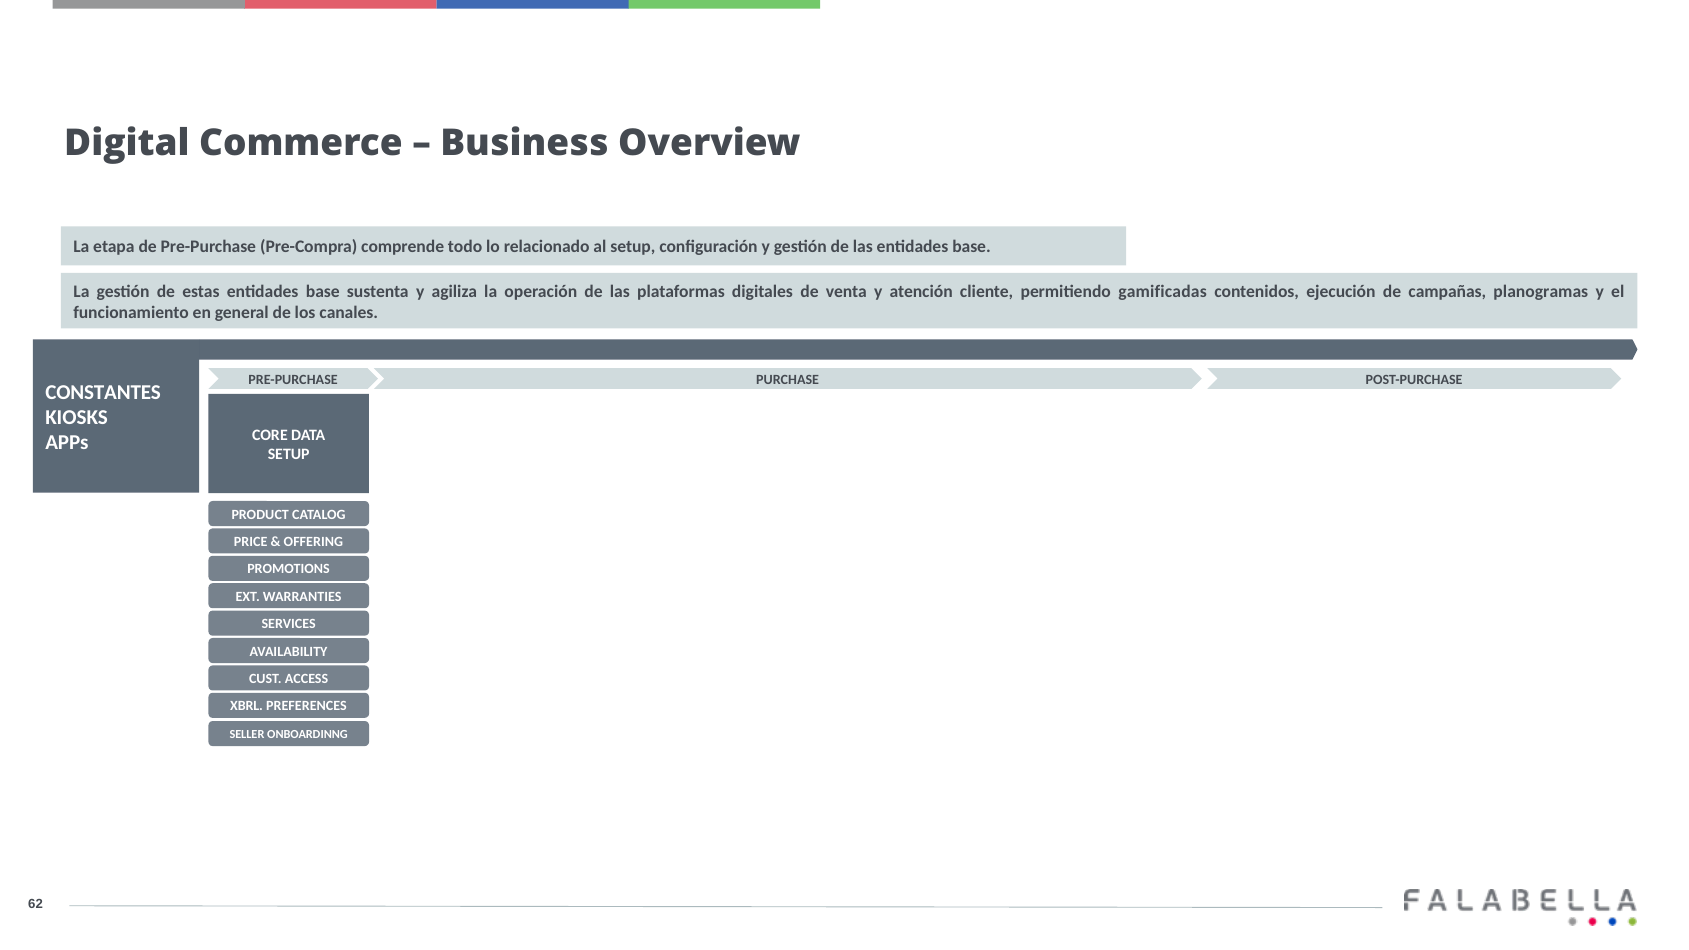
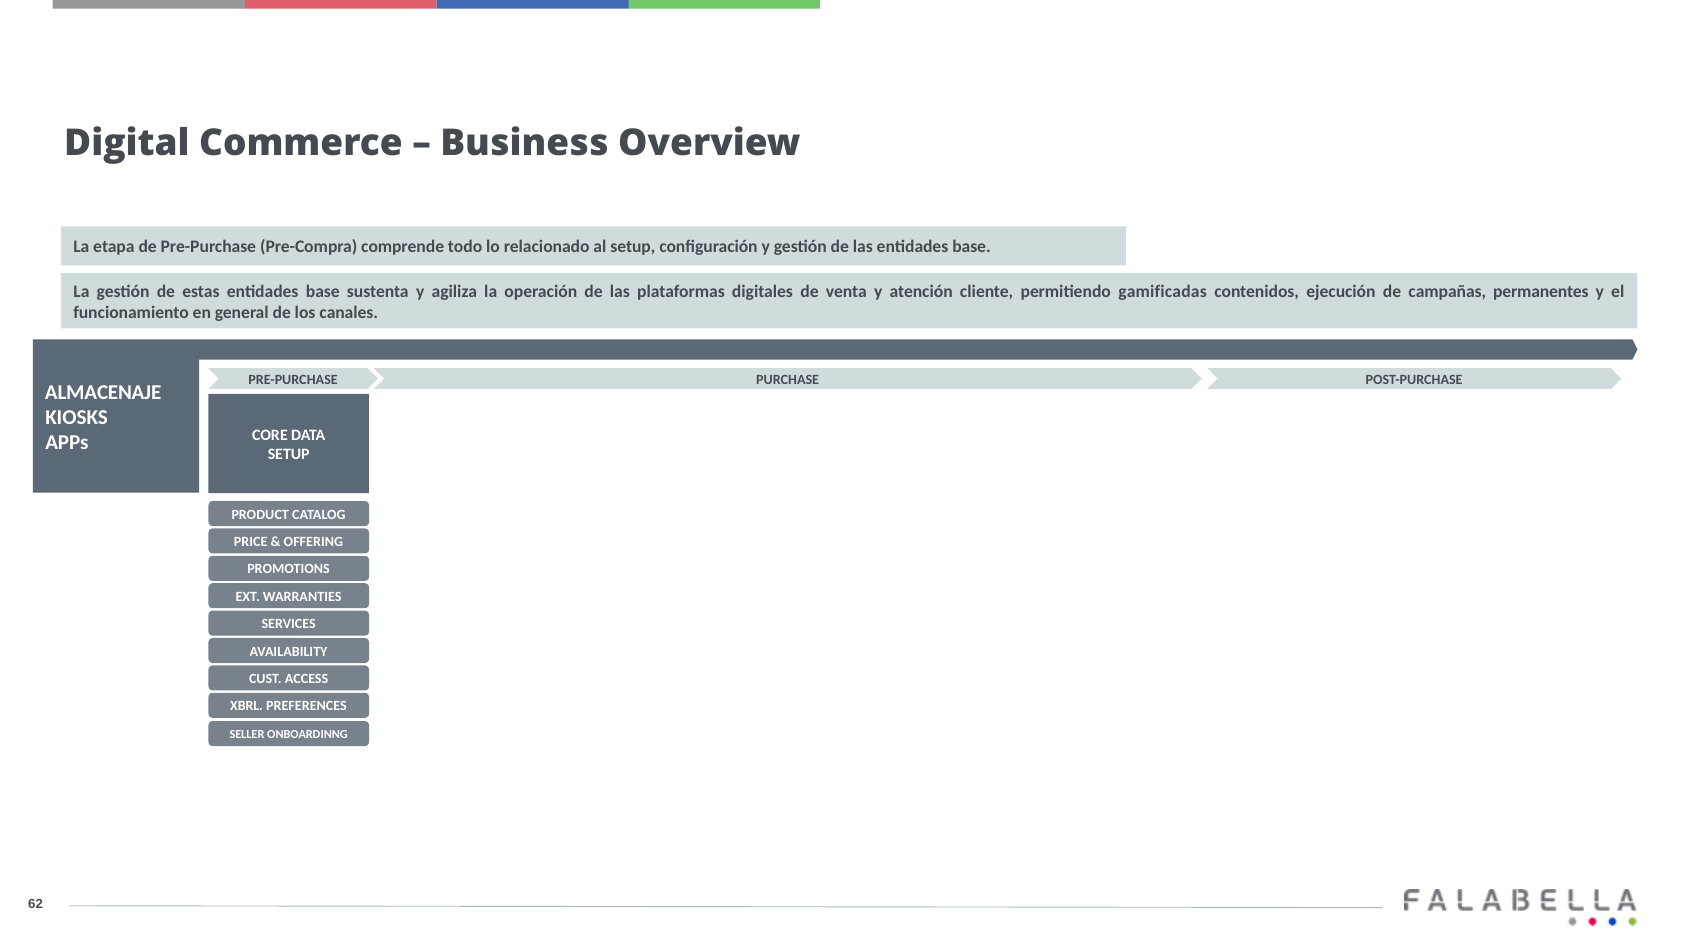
planogramas: planogramas -> permanentes
CONSTANTES: CONSTANTES -> ALMACENAJE
